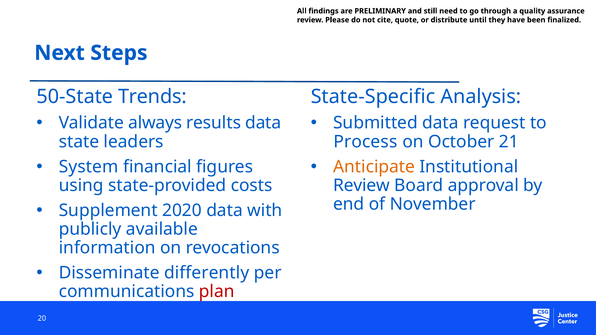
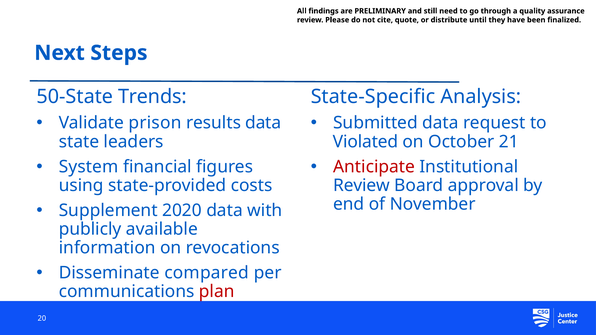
always: always -> prison
Process: Process -> Violated
Anticipate colour: orange -> red
differently: differently -> compared
